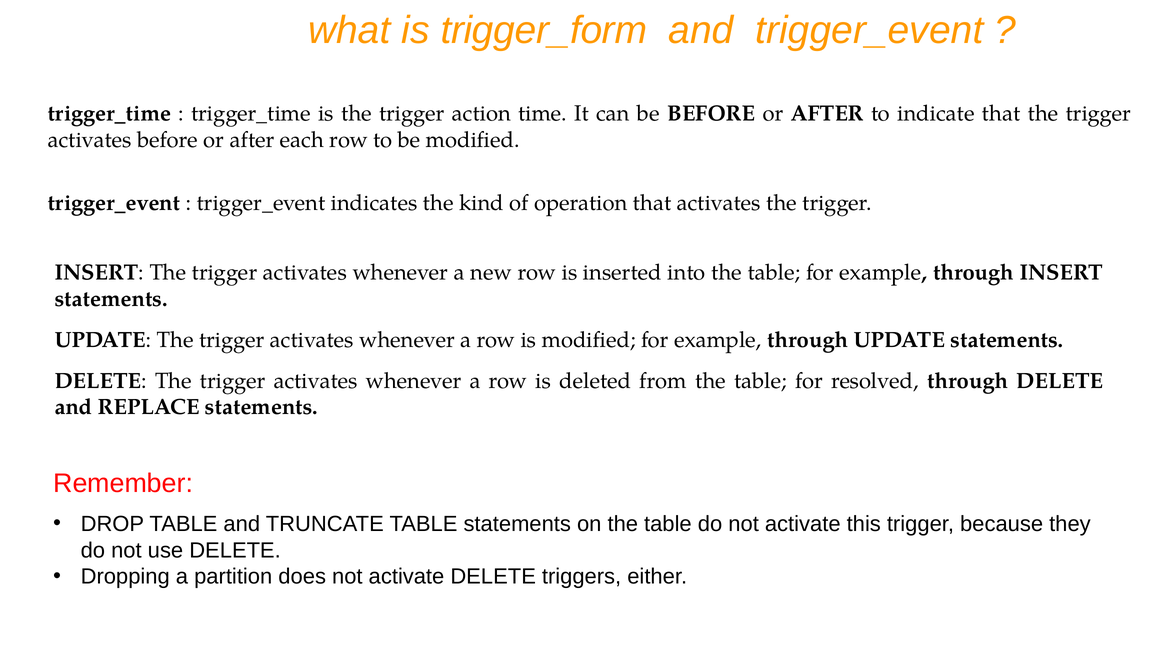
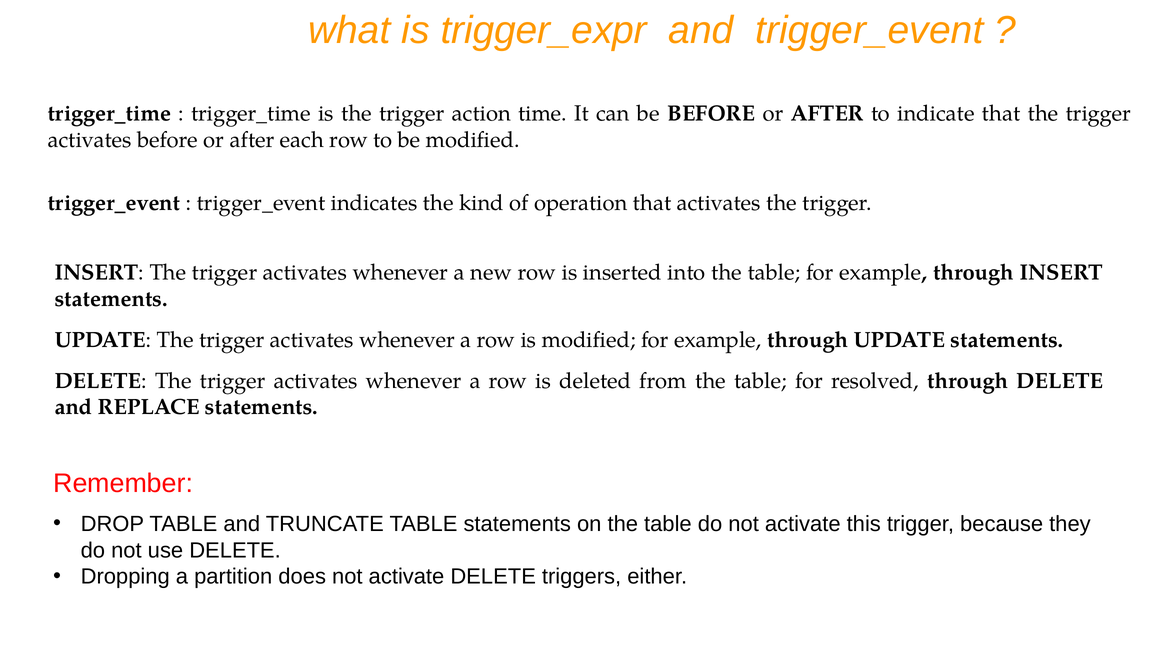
trigger_form: trigger_form -> trigger_expr
